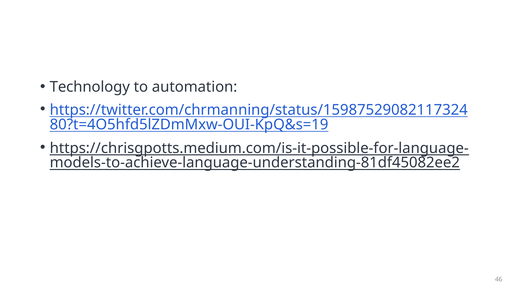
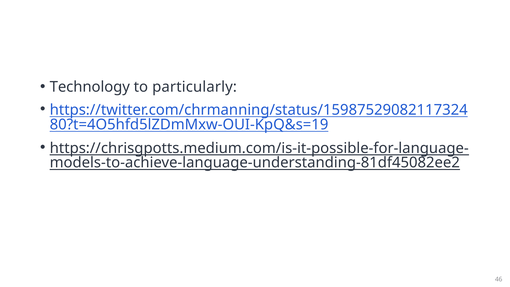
automation: automation -> particularly
